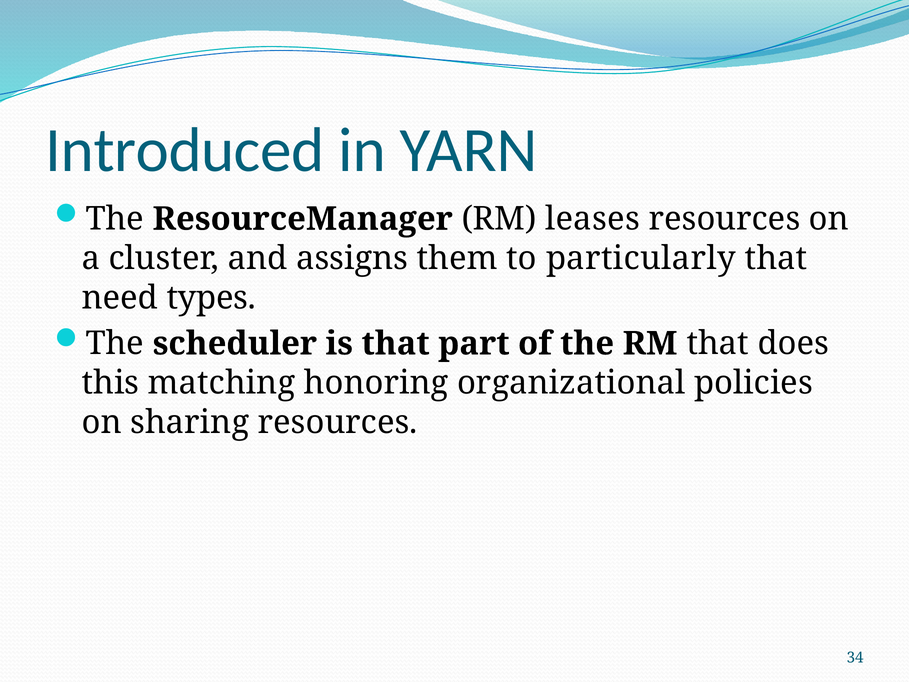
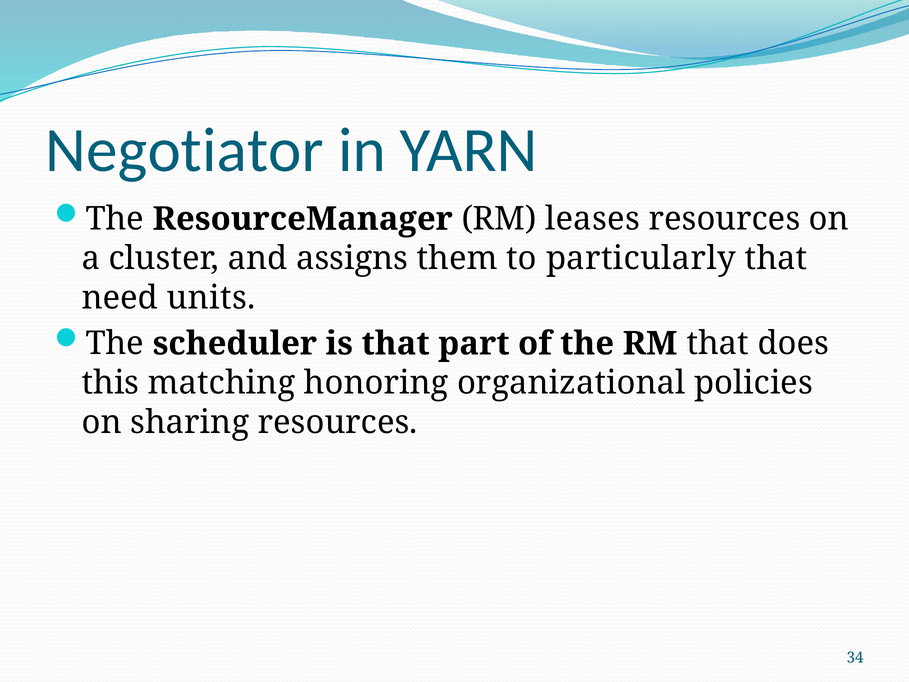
Introduced: Introduced -> Negotiator
types: types -> units
